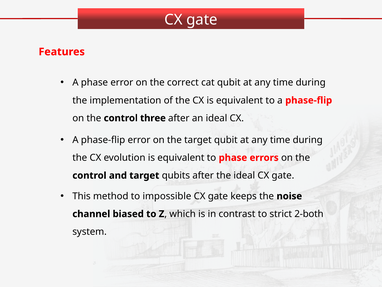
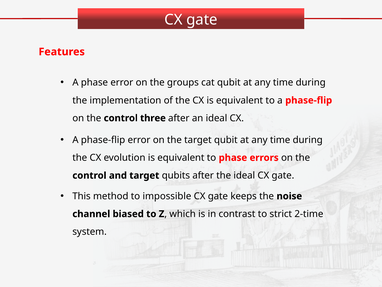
correct: correct -> groups
2-both: 2-both -> 2-time
